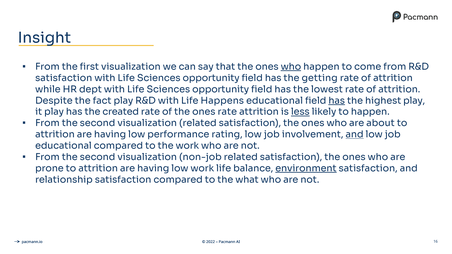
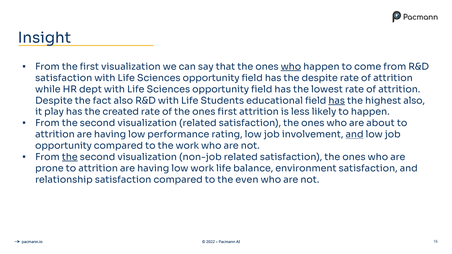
the getting: getting -> despite
fact play: play -> also
Happens: Happens -> Students
highest play: play -> also
ones rate: rate -> first
less underline: present -> none
educational at (63, 146): educational -> opportunity
the at (70, 157) underline: none -> present
environment underline: present -> none
what: what -> even
